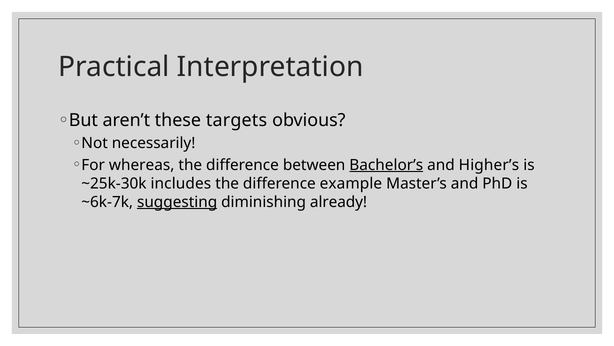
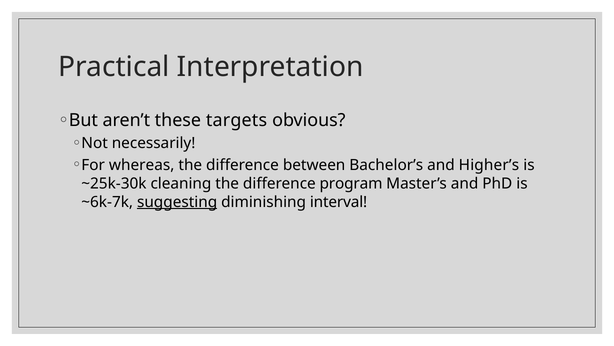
Bachelor’s underline: present -> none
includes: includes -> cleaning
example: example -> program
already: already -> interval
